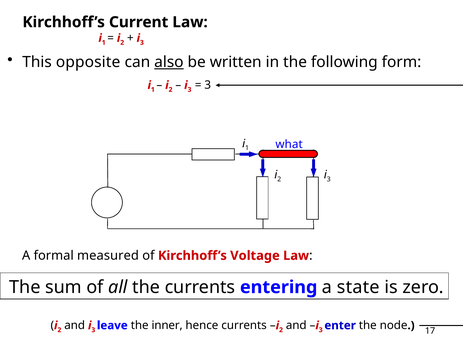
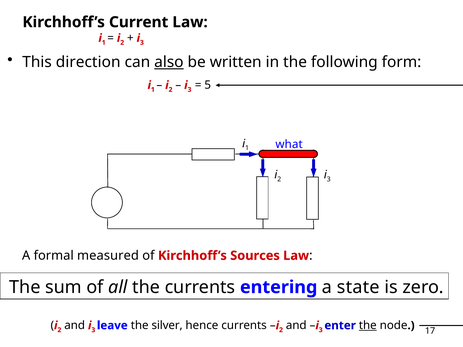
opposite: opposite -> direction
3 at (208, 85): 3 -> 5
Voltage: Voltage -> Sources
inner: inner -> silver
the at (368, 326) underline: none -> present
